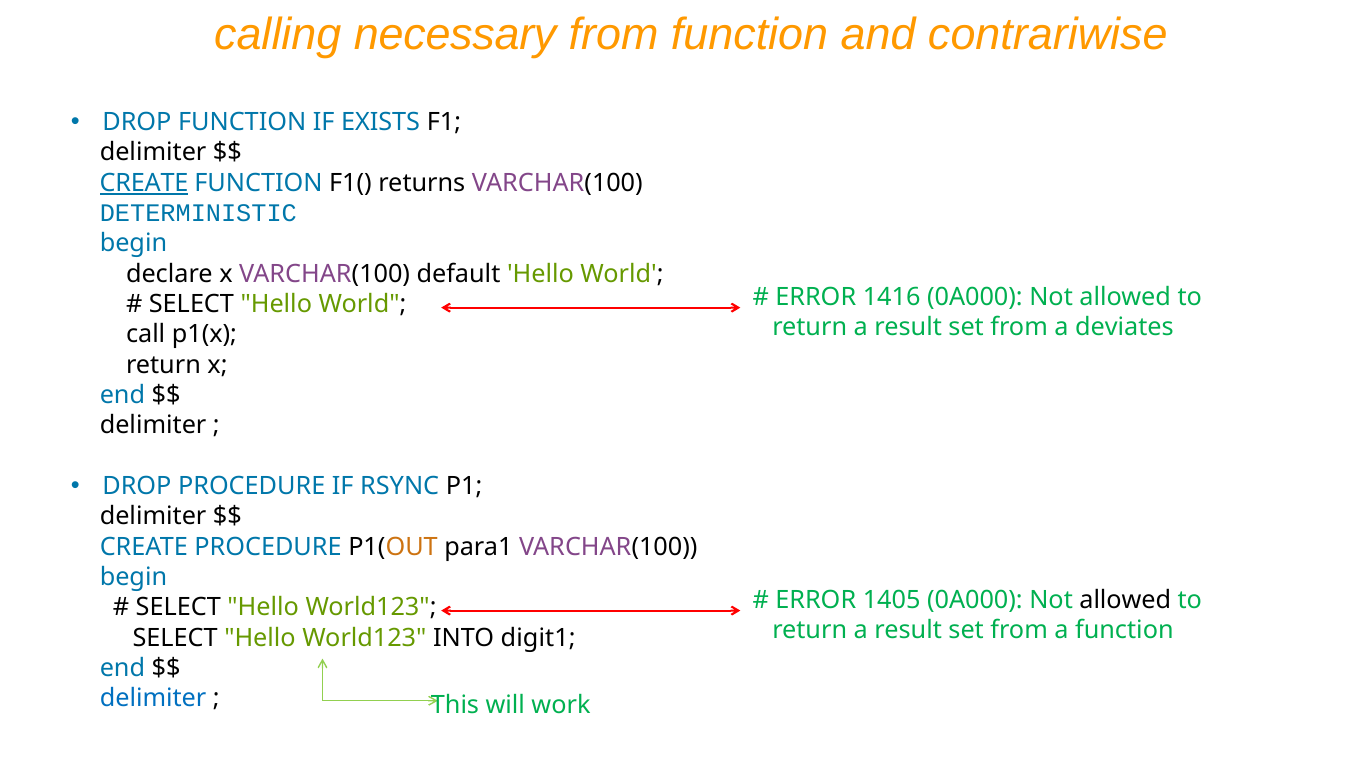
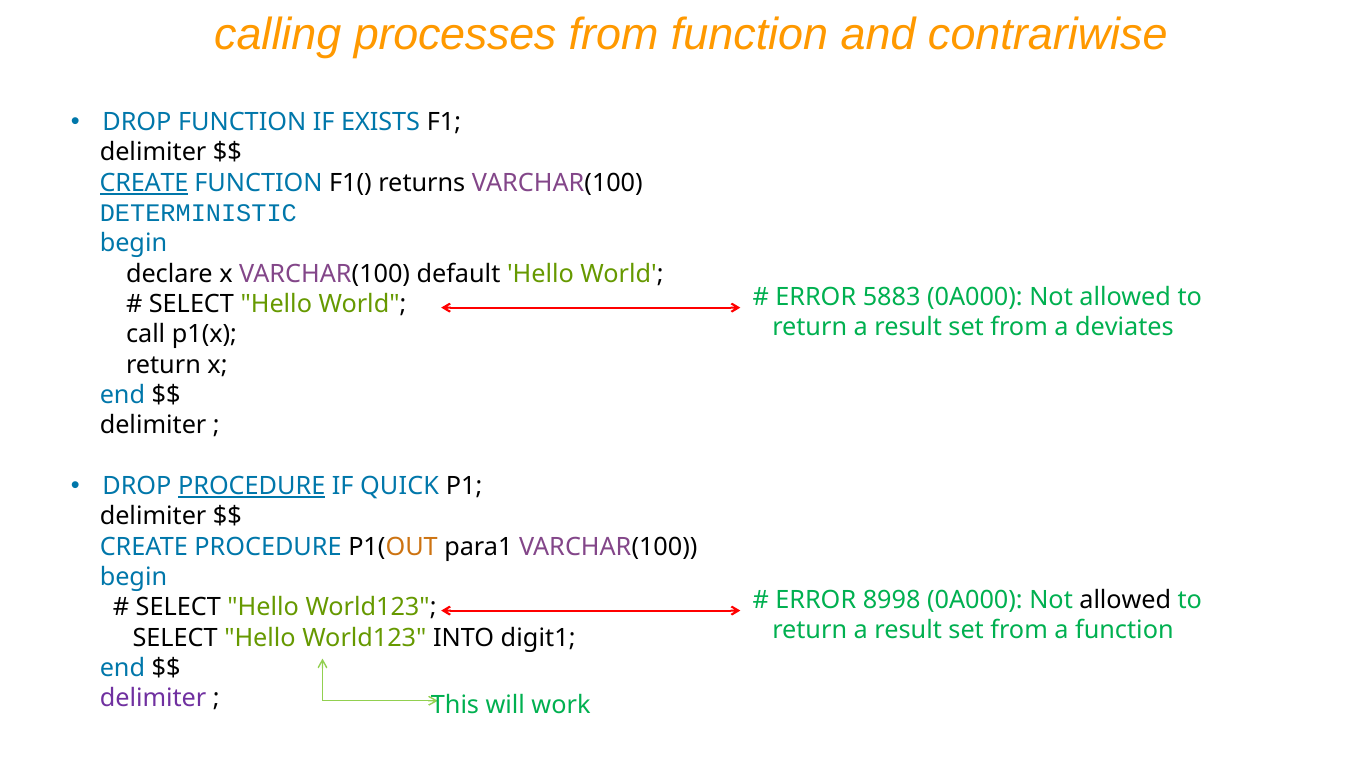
necessary: necessary -> processes
1416: 1416 -> 5883
PROCEDURE at (252, 486) underline: none -> present
RSYNC: RSYNC -> QUICK
1405: 1405 -> 8998
delimiter at (153, 698) colour: blue -> purple
